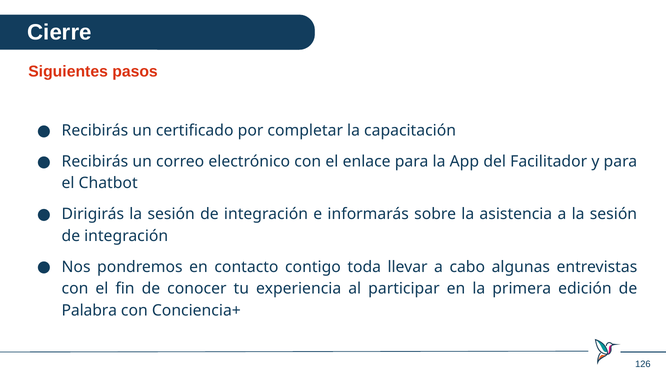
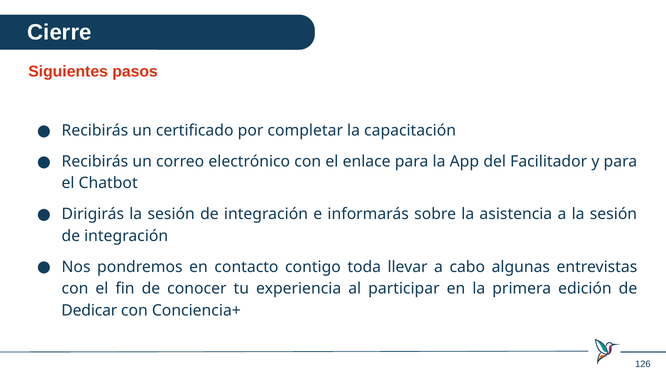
Palabra: Palabra -> Dedicar
